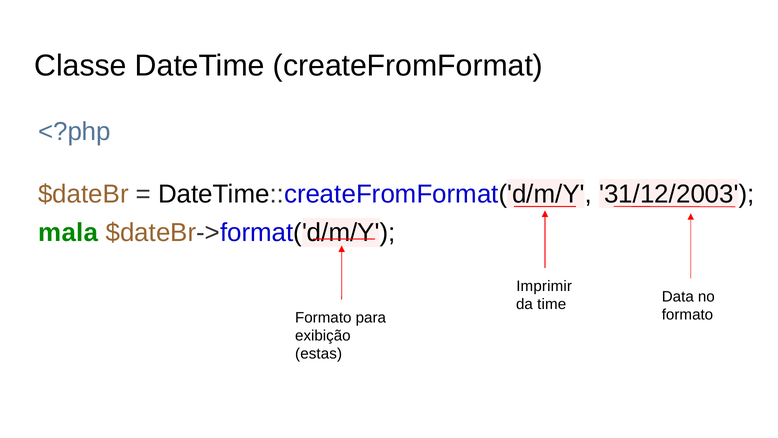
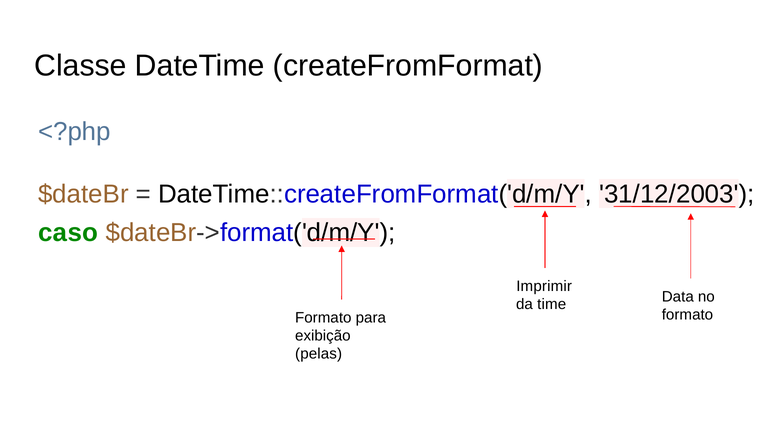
mala: mala -> caso
estas: estas -> pelas
